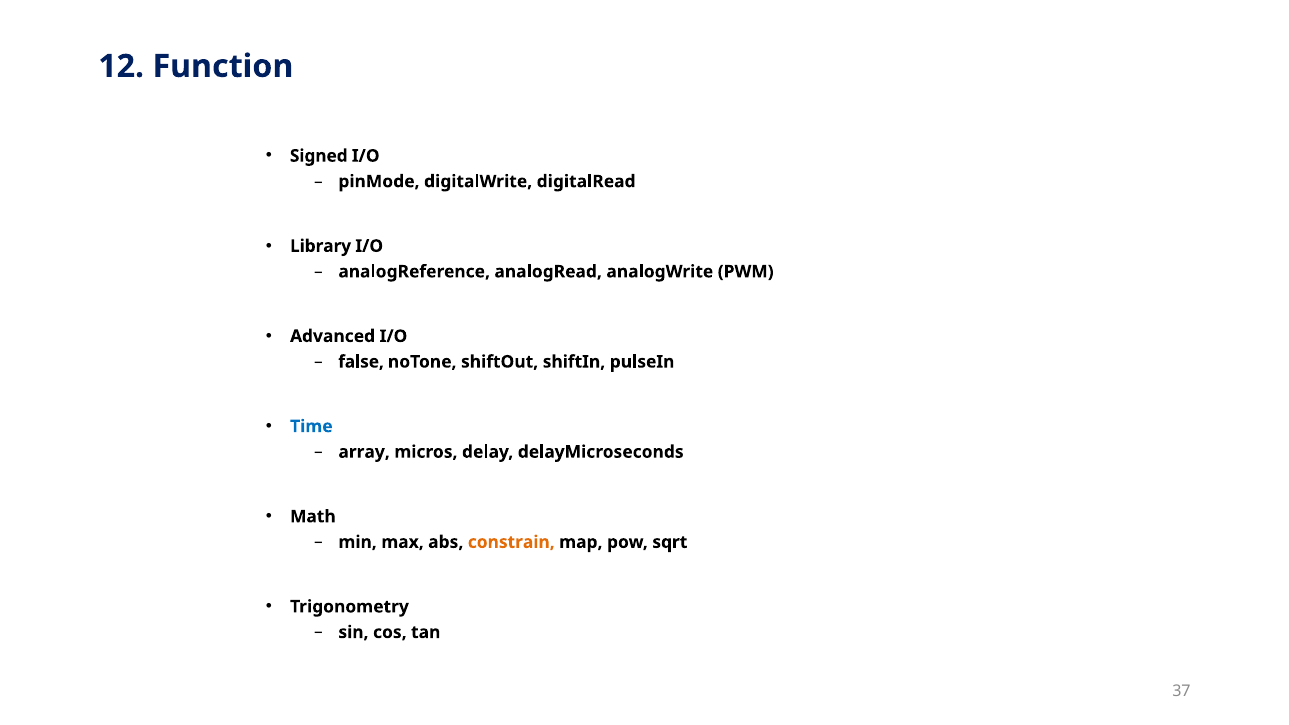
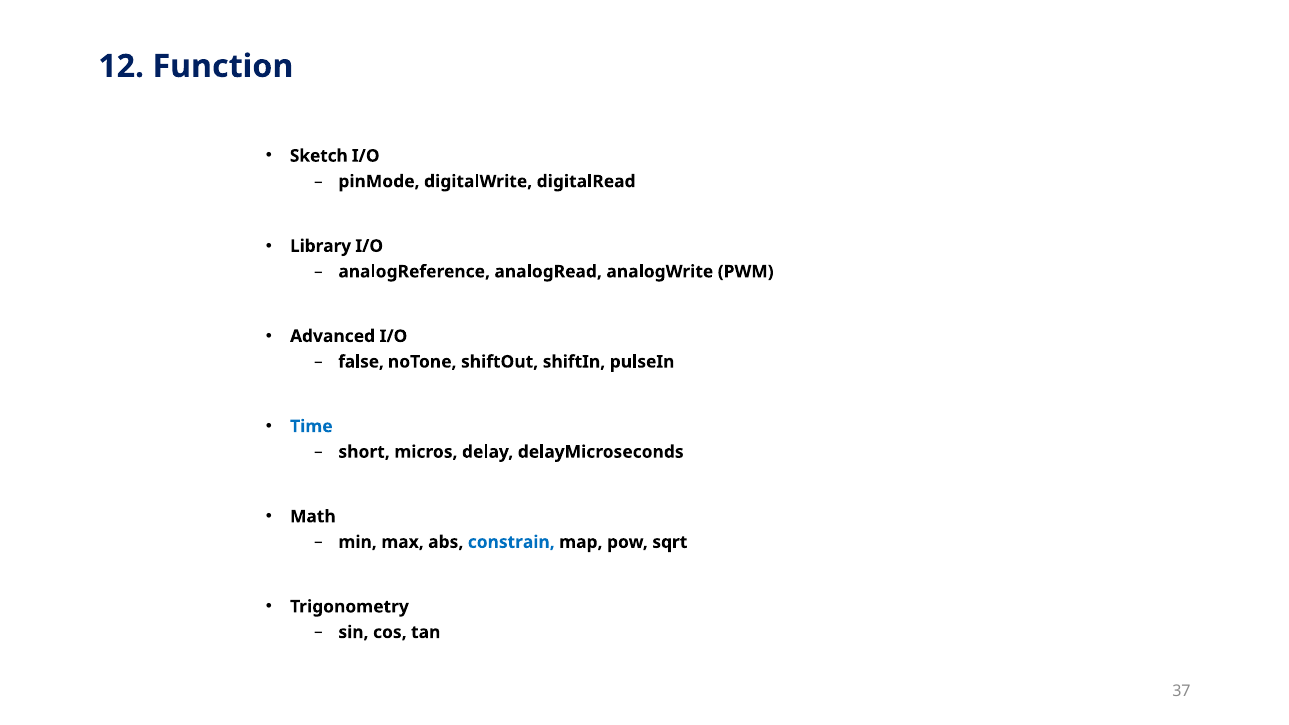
Signed: Signed -> Sketch
array: array -> short
constrain colour: orange -> blue
